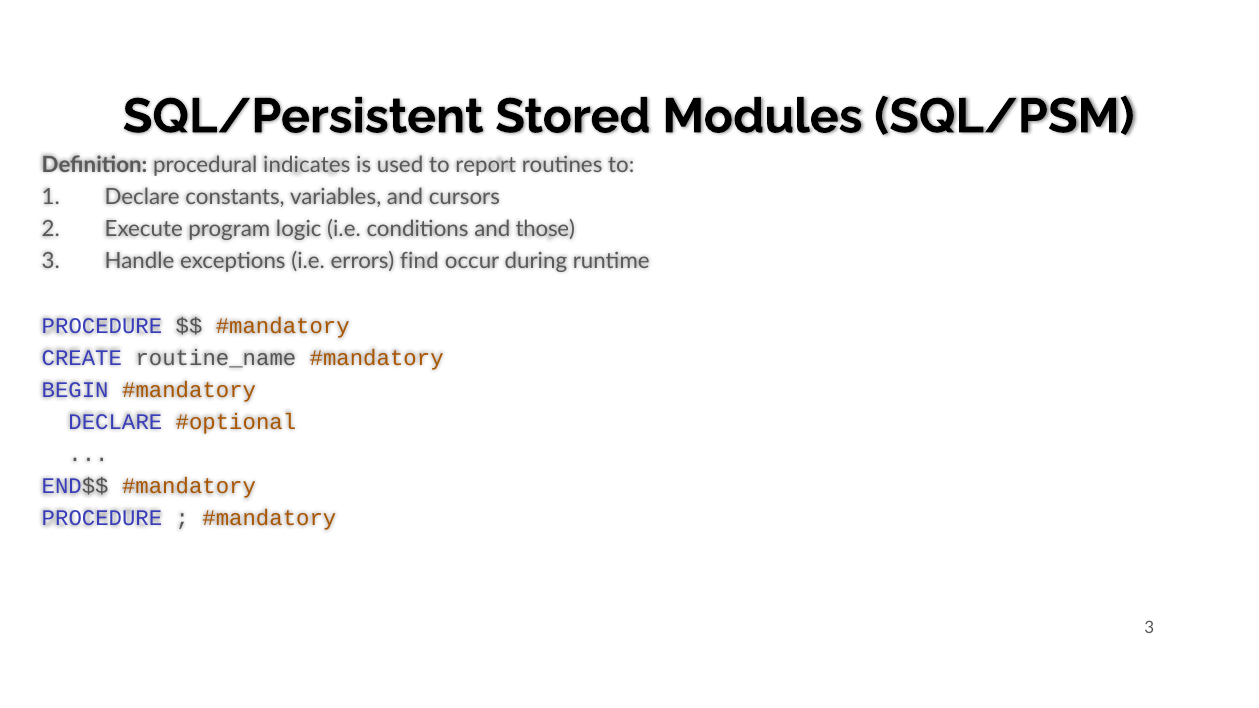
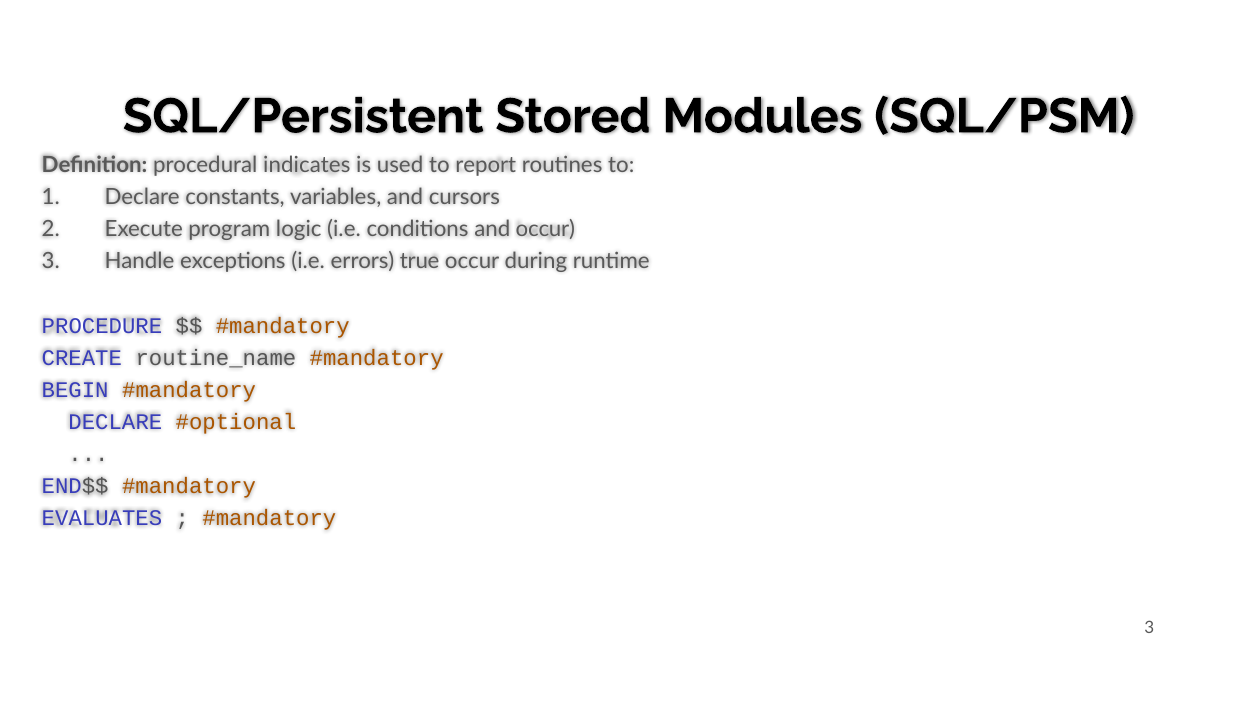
and those: those -> occur
find: find -> true
PROCEDURE at (102, 519): PROCEDURE -> EVALUATES
